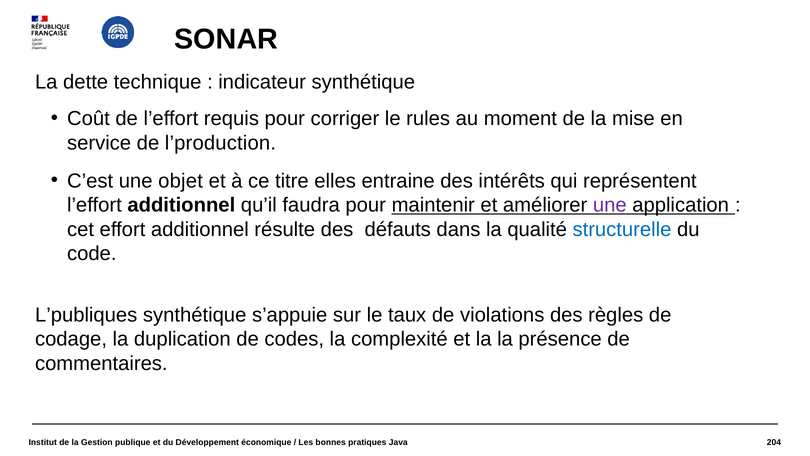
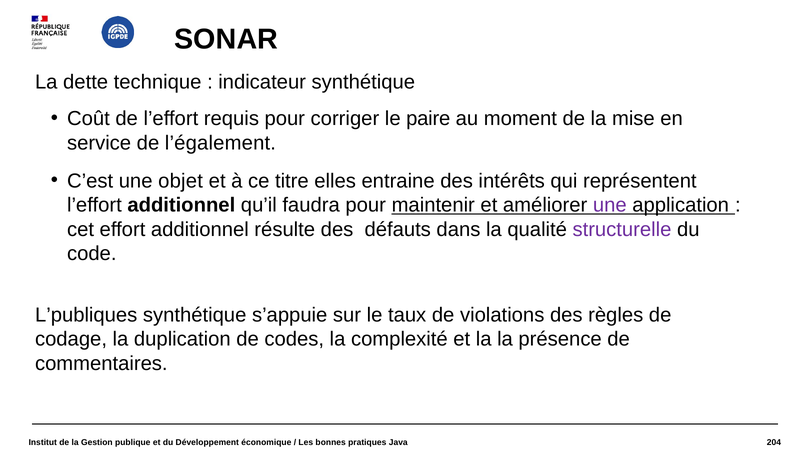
rules: rules -> paire
l’production: l’production -> l’également
structurelle colour: blue -> purple
